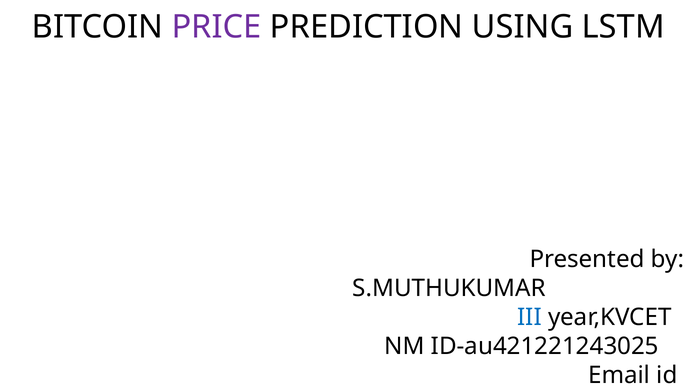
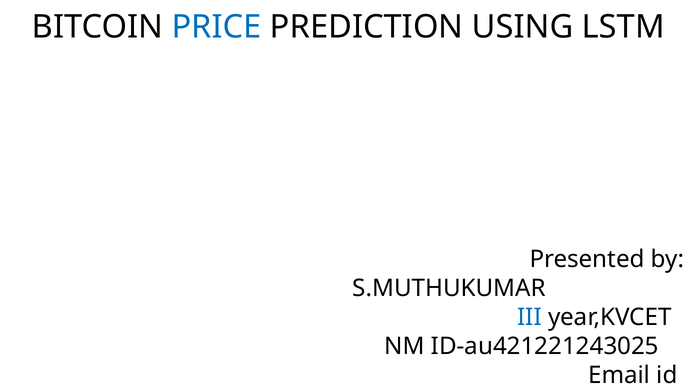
PRICE colour: purple -> blue
